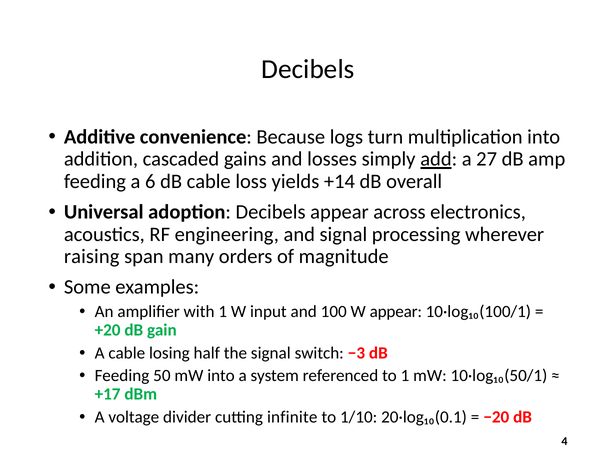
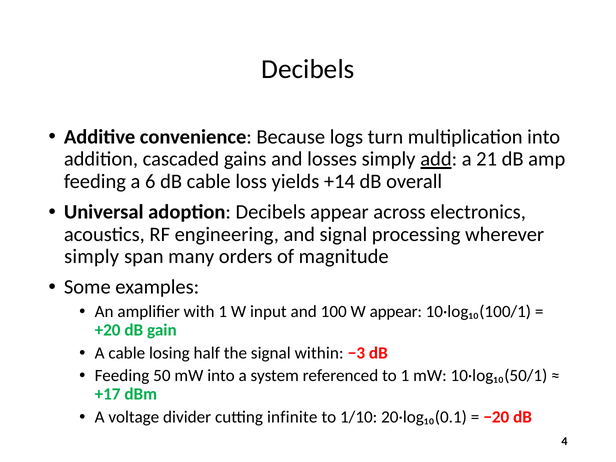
27: 27 -> 21
raising at (92, 256): raising -> simply
switch: switch -> within
